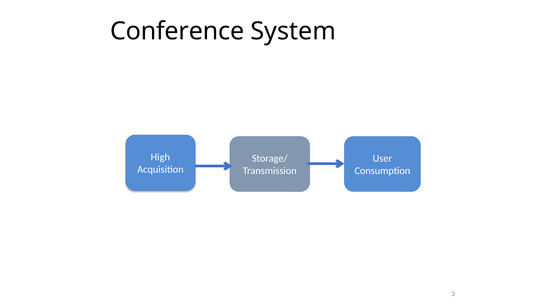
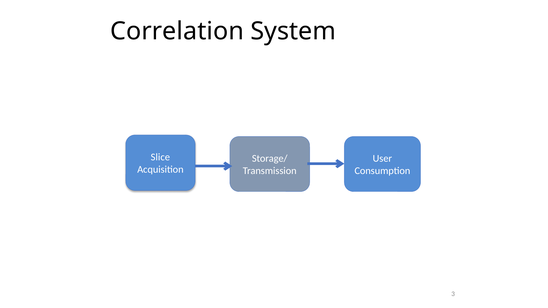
Conference: Conference -> Correlation
High: High -> Slice
